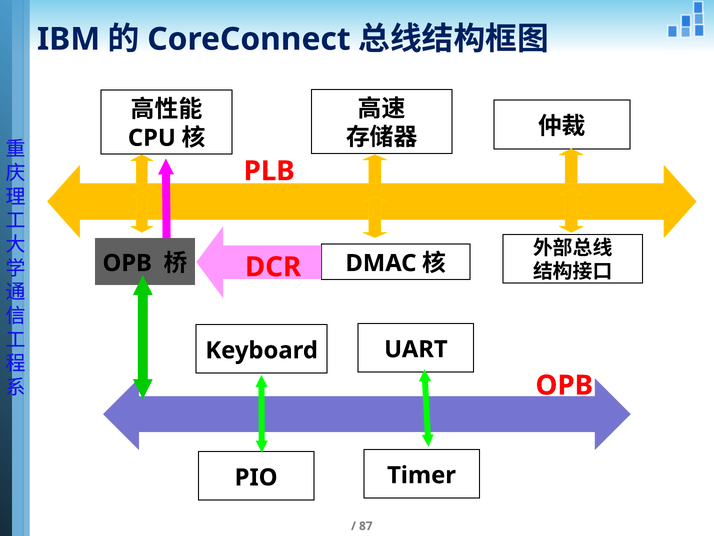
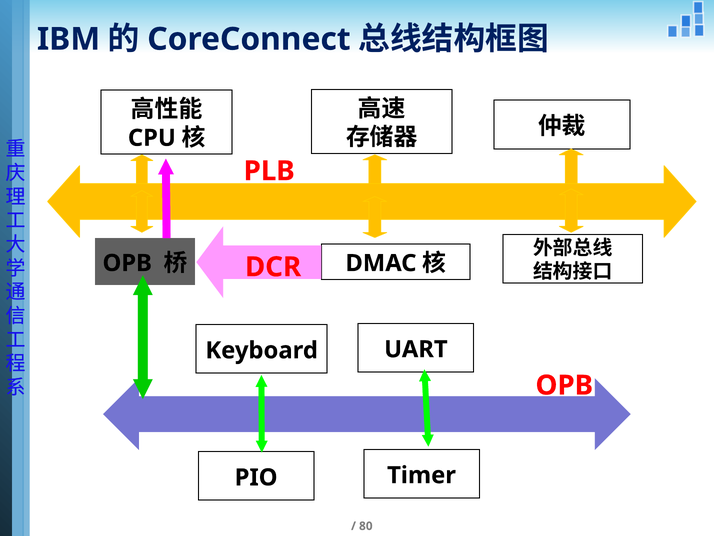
87: 87 -> 80
